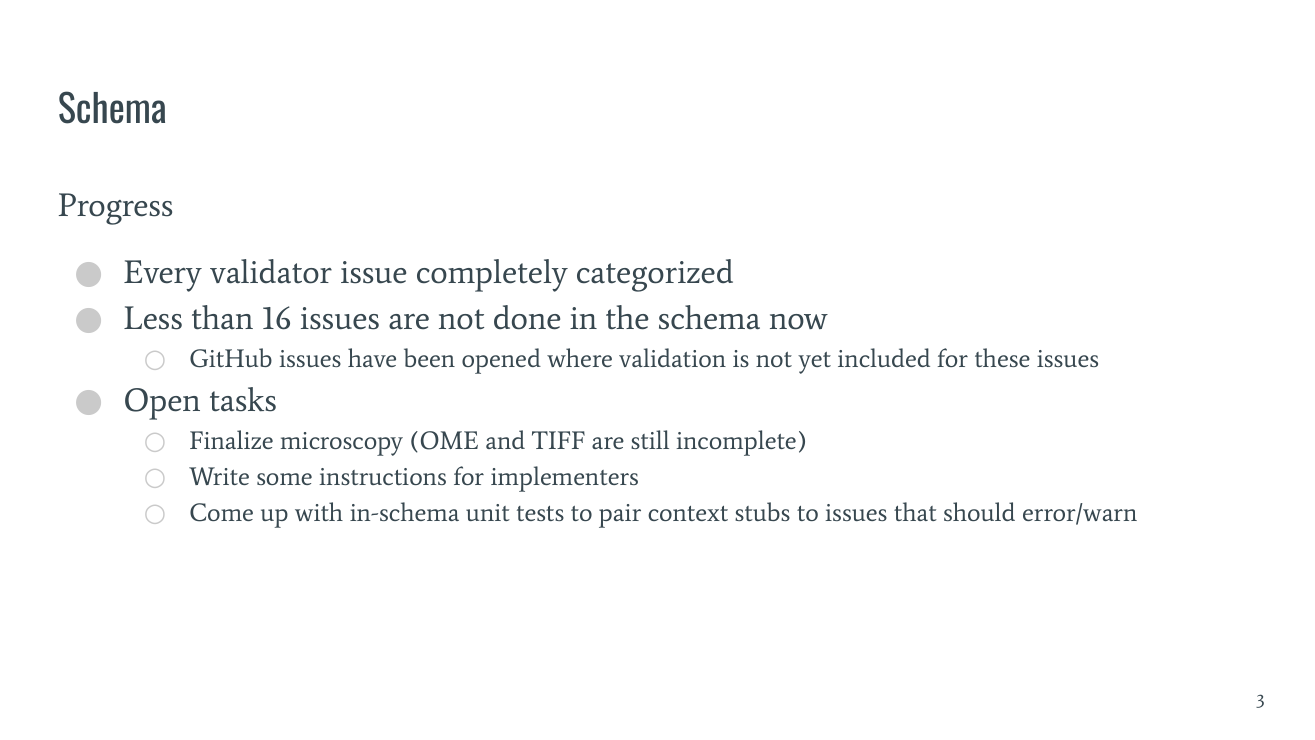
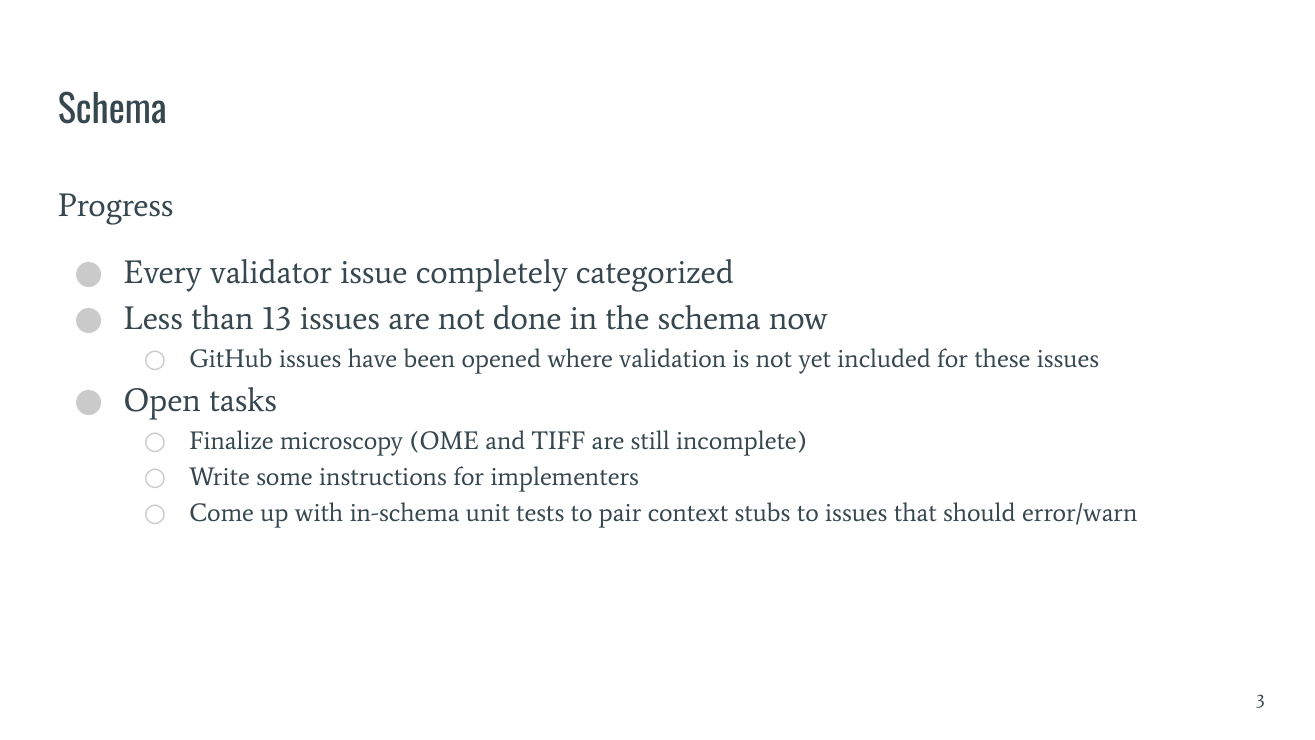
16: 16 -> 13
